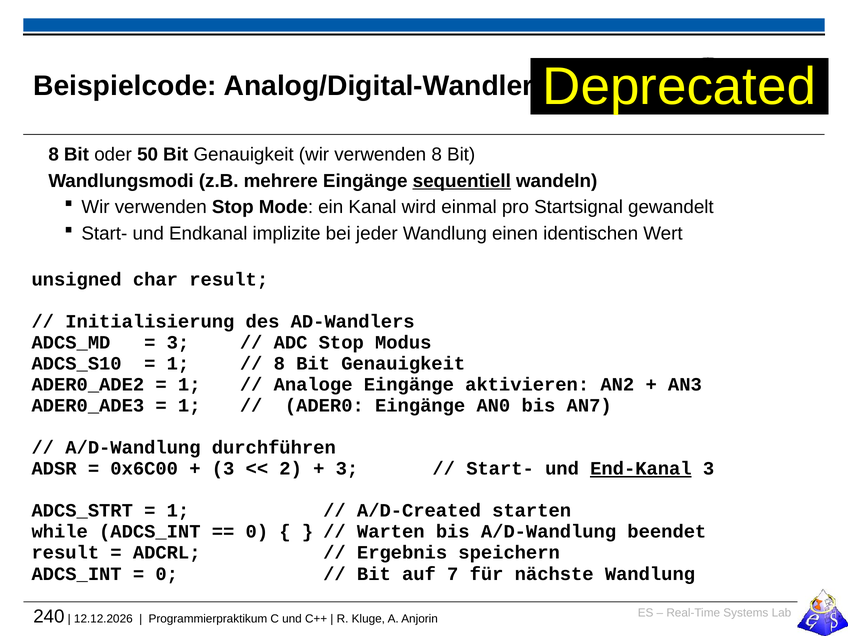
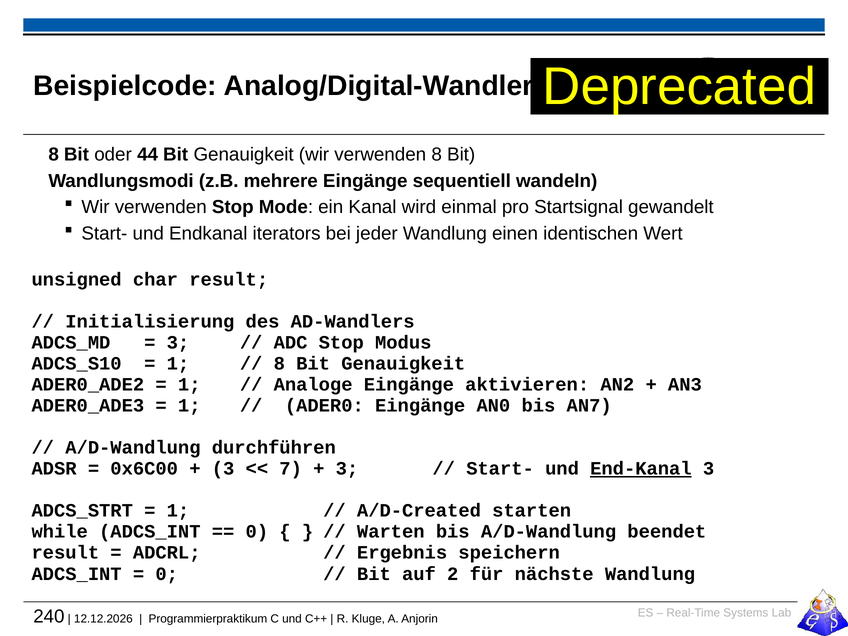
50: 50 -> 44
sequentiell underline: present -> none
implizite: implizite -> iterators
2: 2 -> 7
7: 7 -> 2
